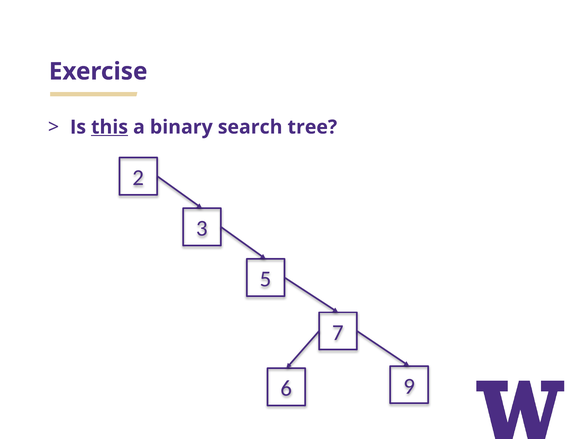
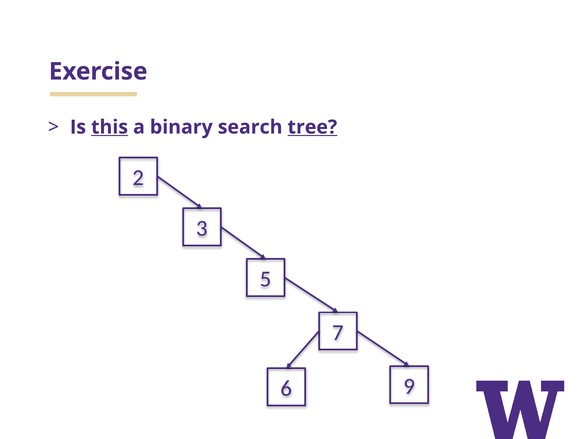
tree underline: none -> present
